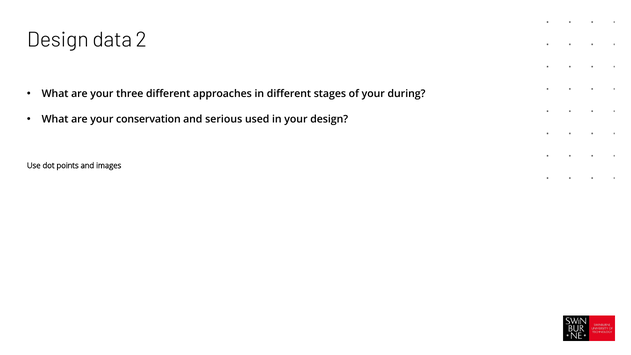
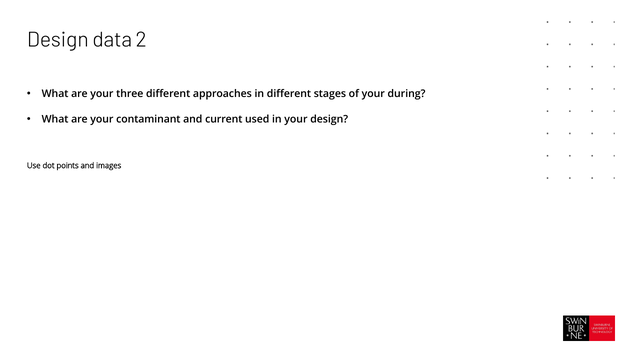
conservation: conservation -> contaminant
serious: serious -> current
